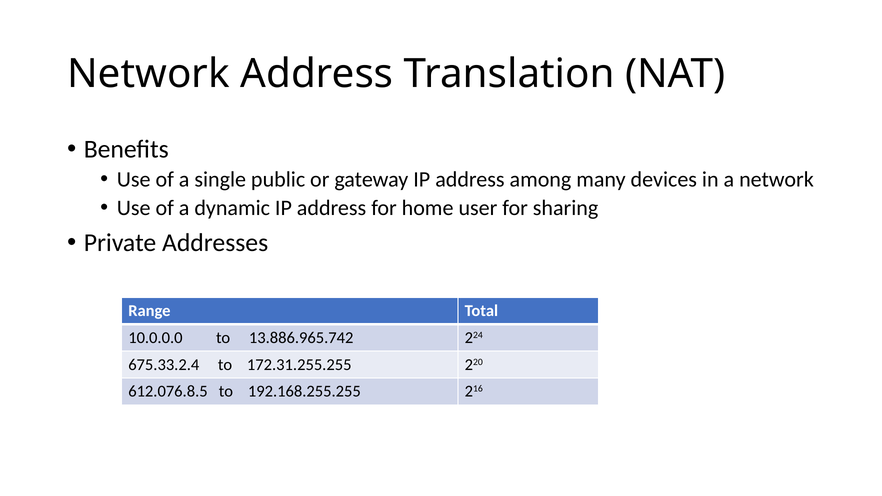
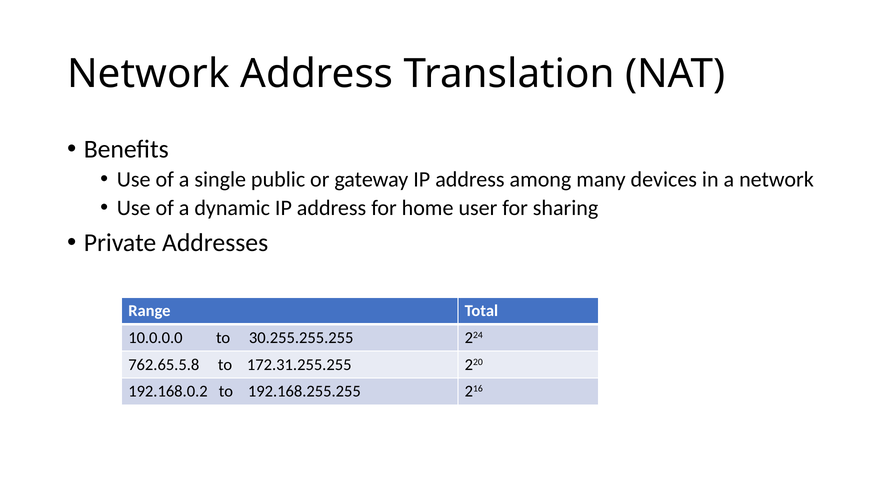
13.886.965.742: 13.886.965.742 -> 30.255.255.255
675.33.2.4: 675.33.2.4 -> 762.65.5.8
612.076.8.5: 612.076.8.5 -> 192.168.0.2
